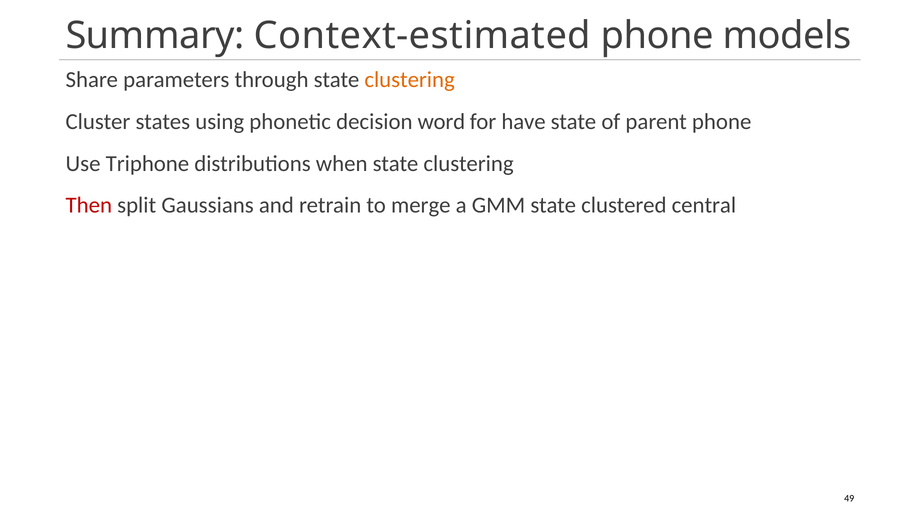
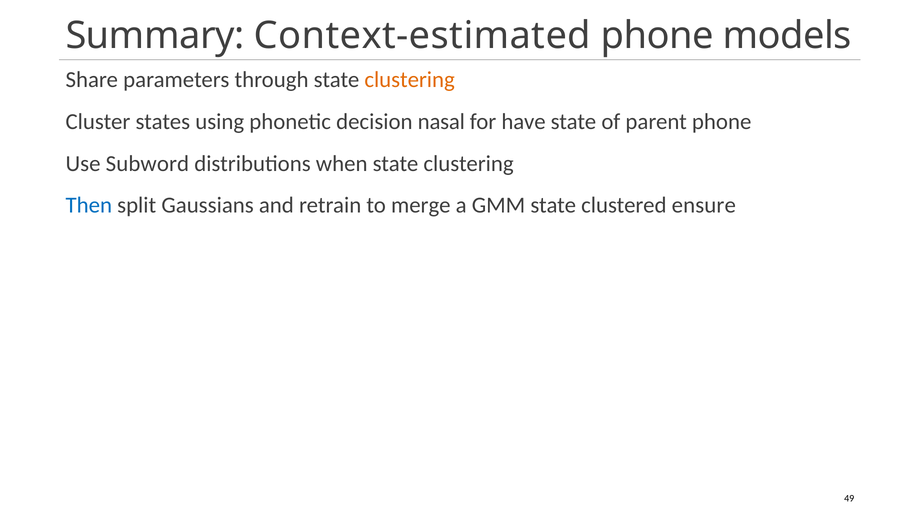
word: word -> nasal
Triphone: Triphone -> Subword
Then colour: red -> blue
central: central -> ensure
